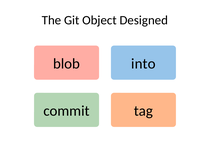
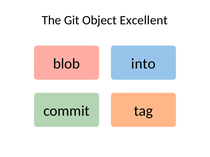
Designed: Designed -> Excellent
